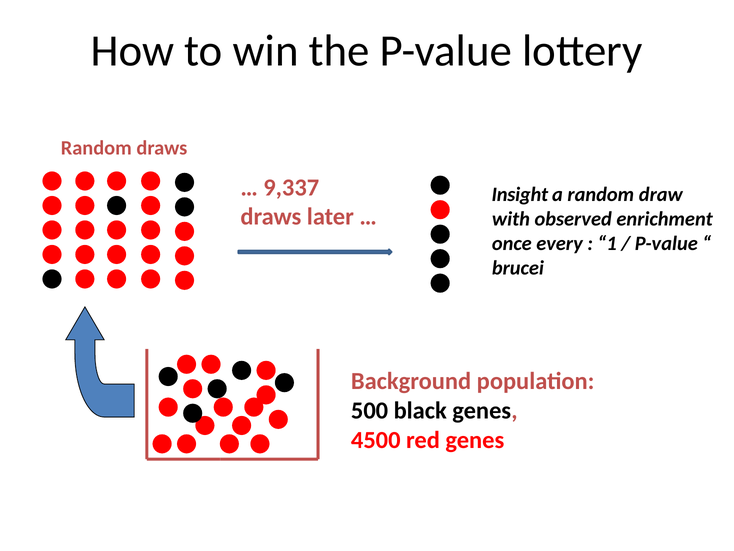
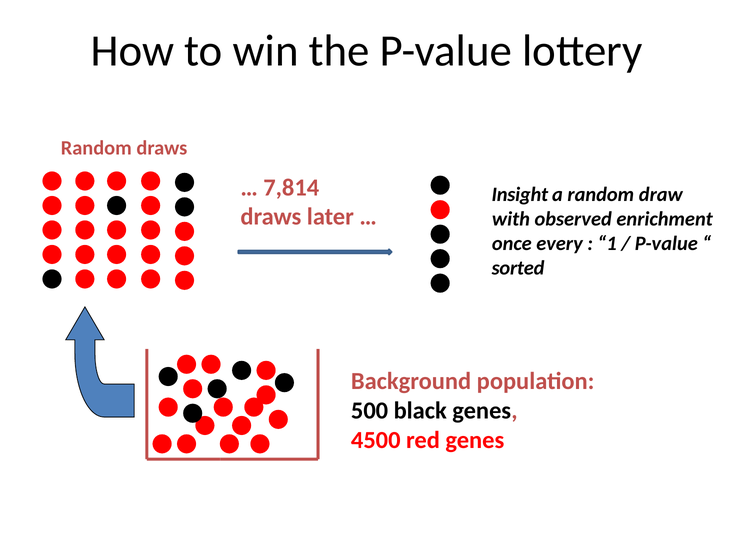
9,337: 9,337 -> 7,814
brucei: brucei -> sorted
